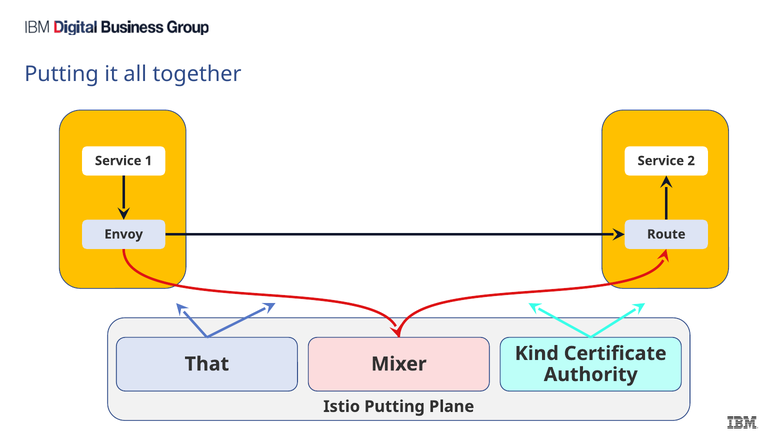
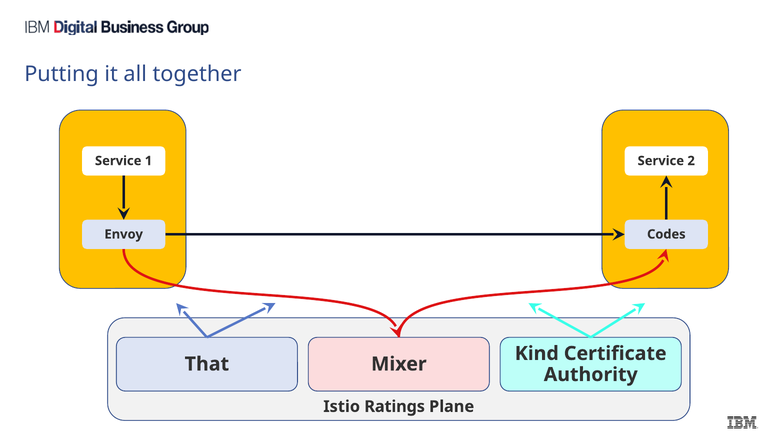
Route: Route -> Codes
Istio Putting: Putting -> Ratings
